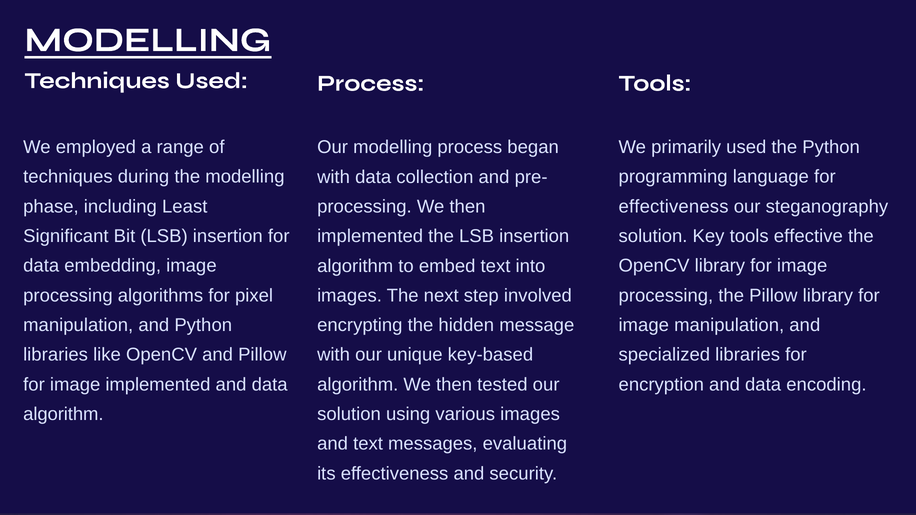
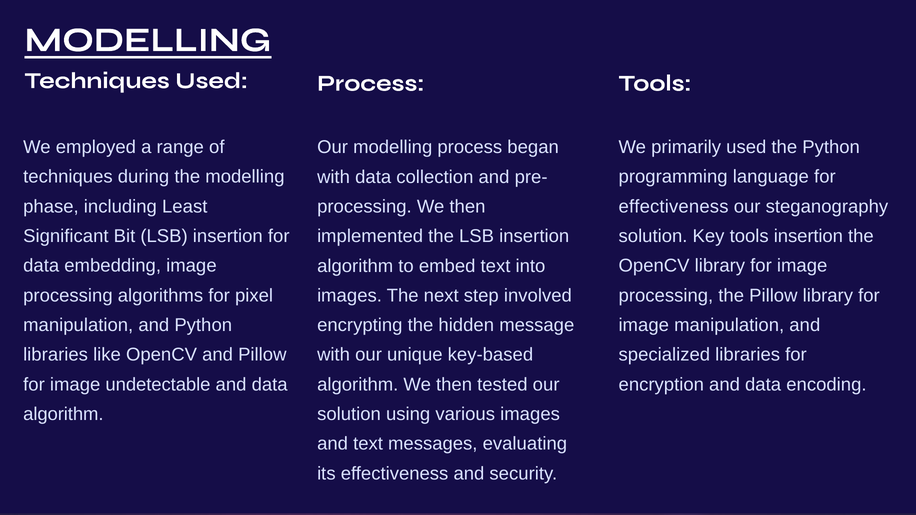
tools effective: effective -> insertion
image implemented: implemented -> undetectable
